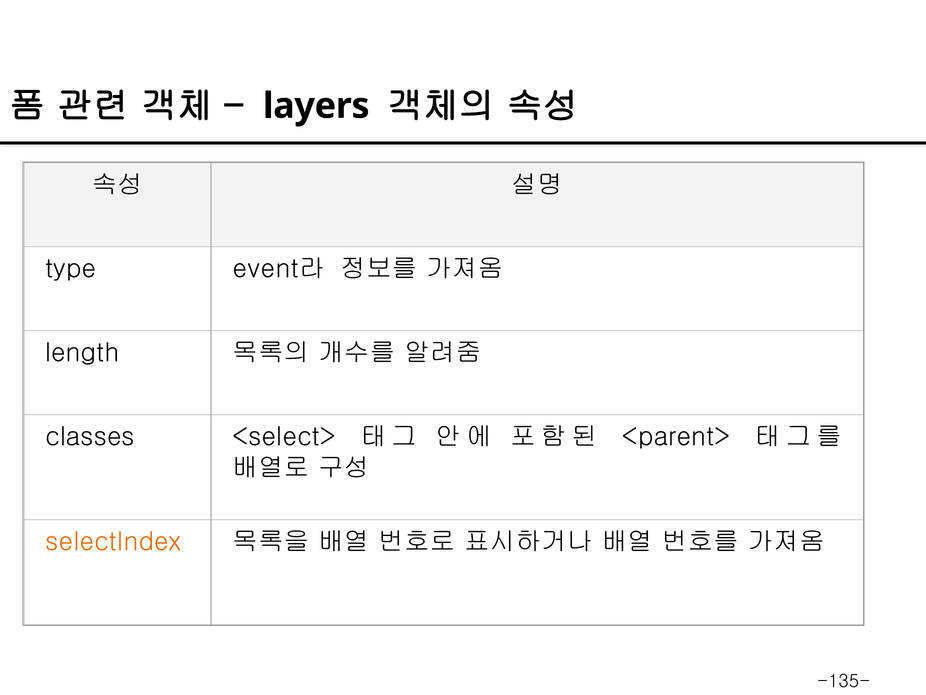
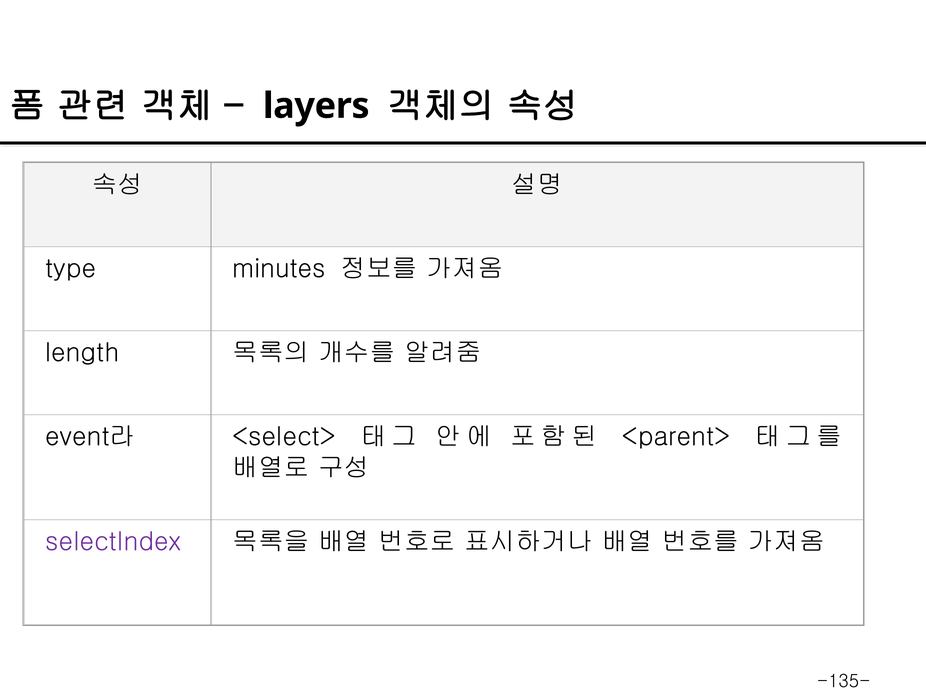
event라: event라 -> minutes
classes: classes -> event라
selectIndex colour: orange -> purple
